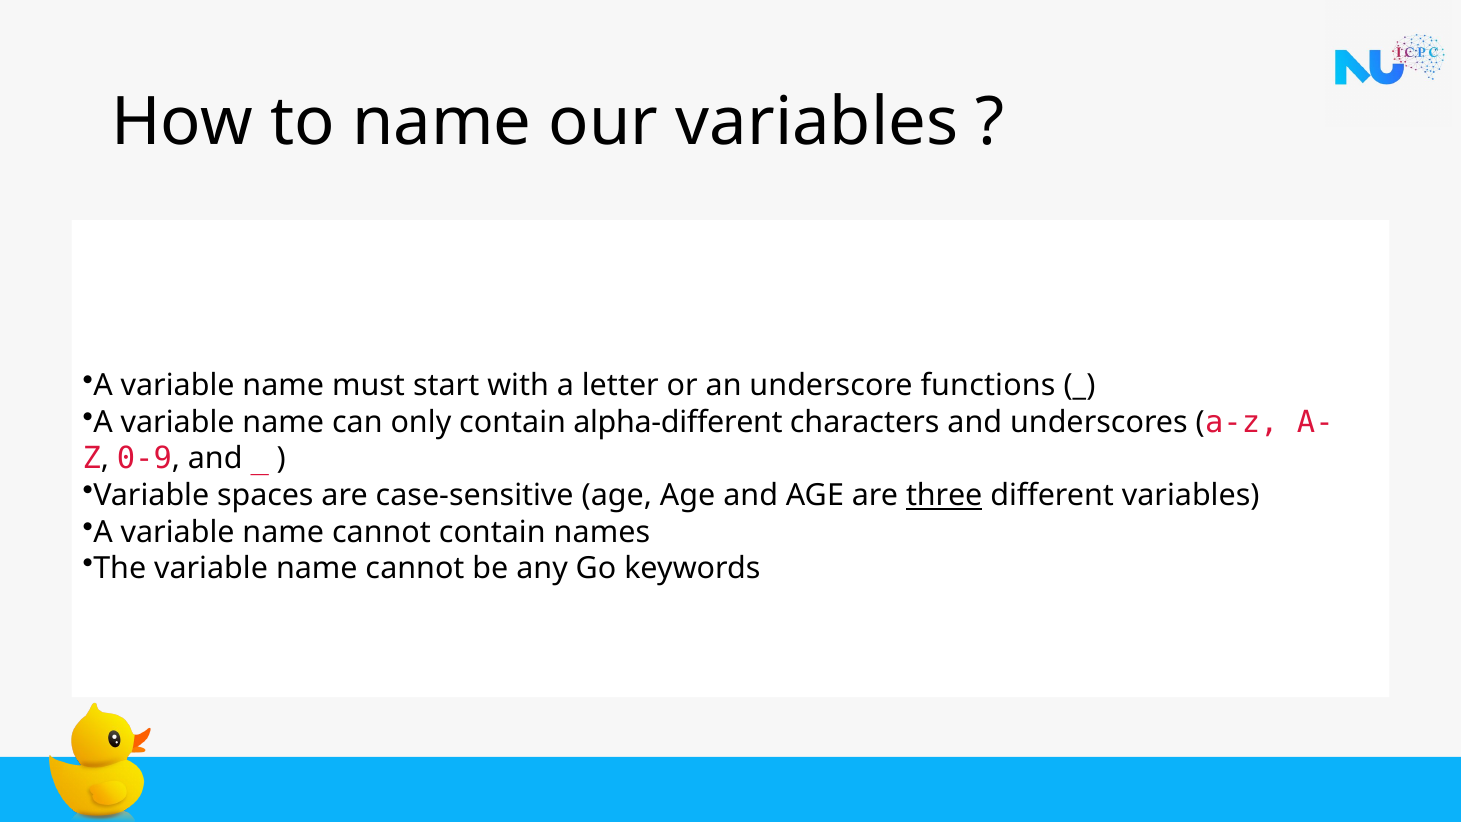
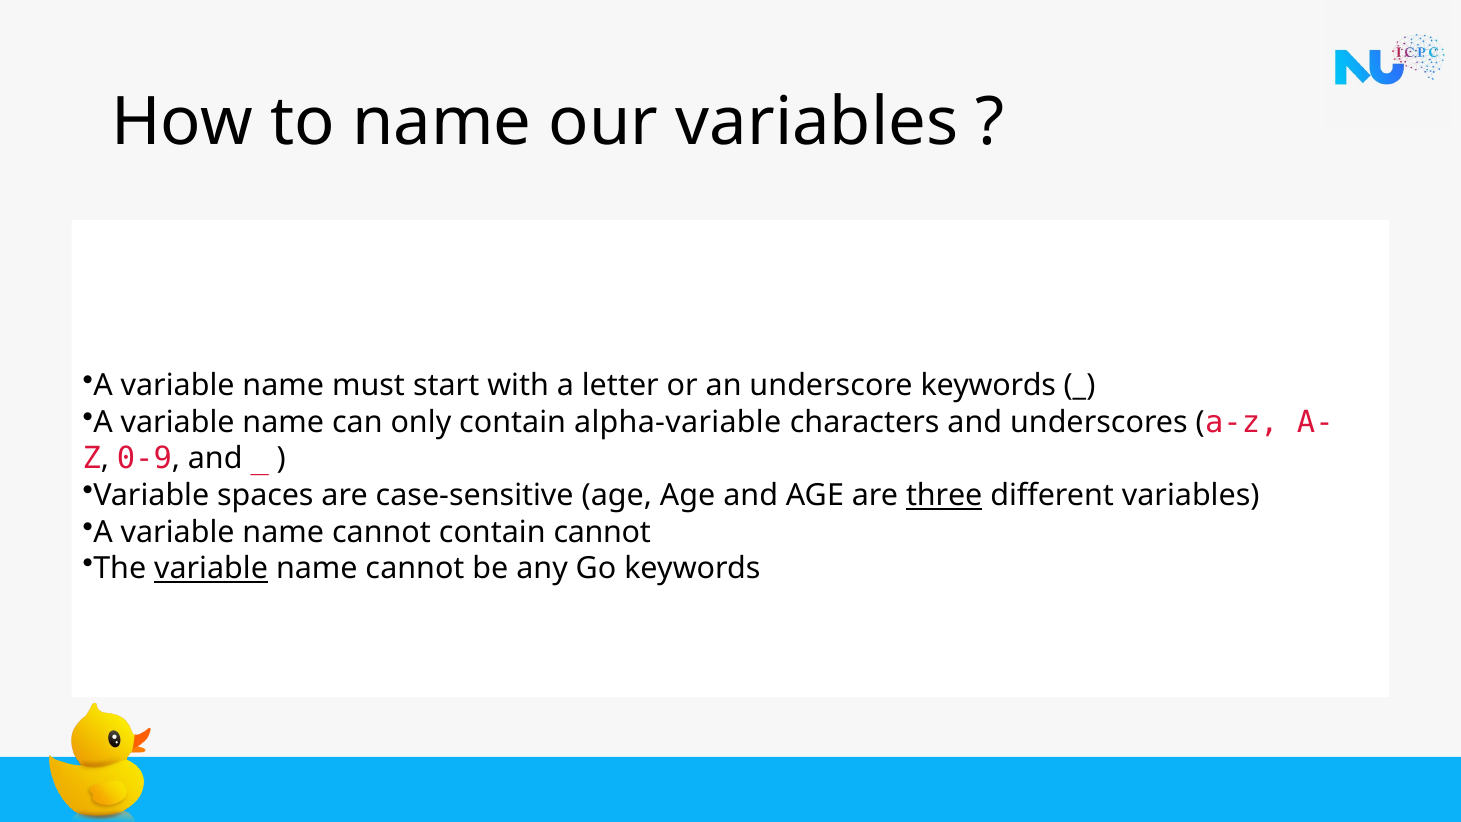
underscore functions: functions -> keywords
alpha-different: alpha-different -> alpha-variable
contain names: names -> cannot
variable at (211, 568) underline: none -> present
